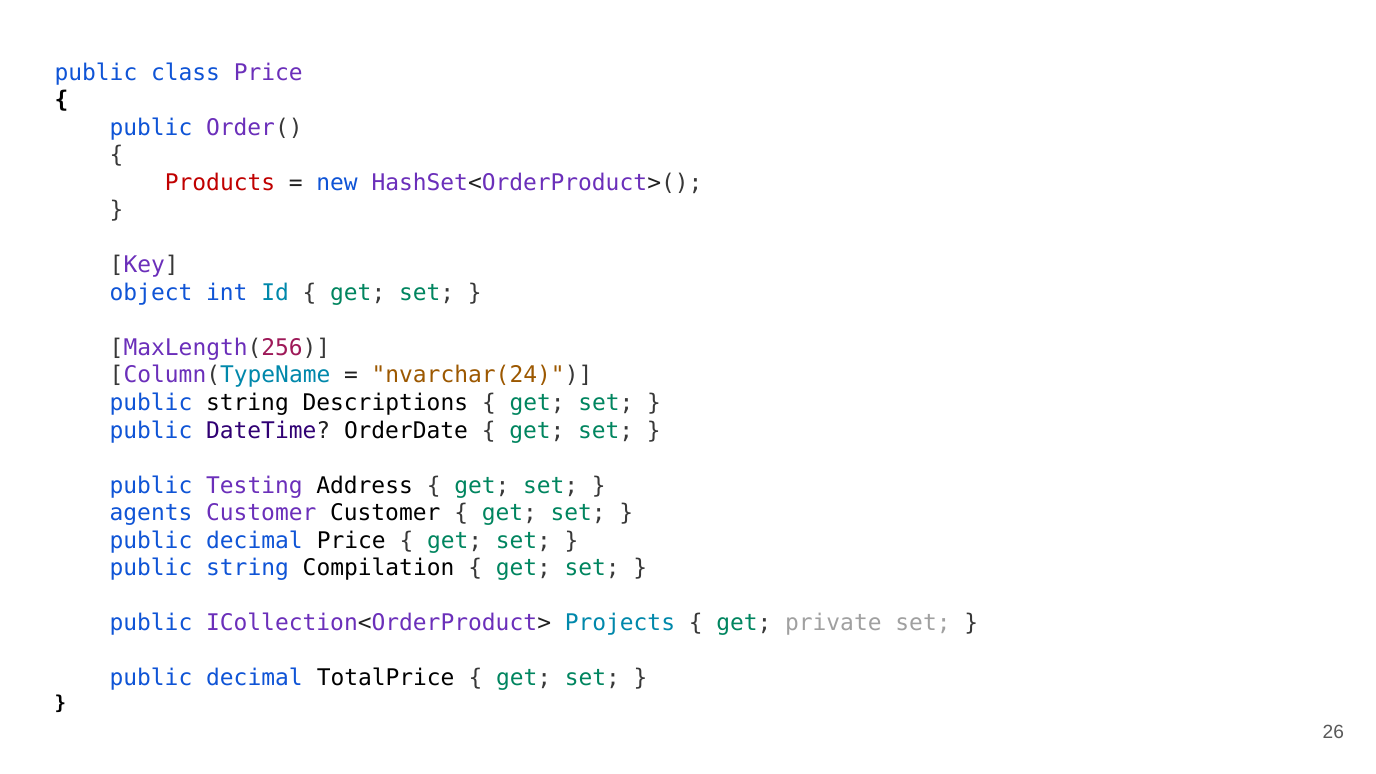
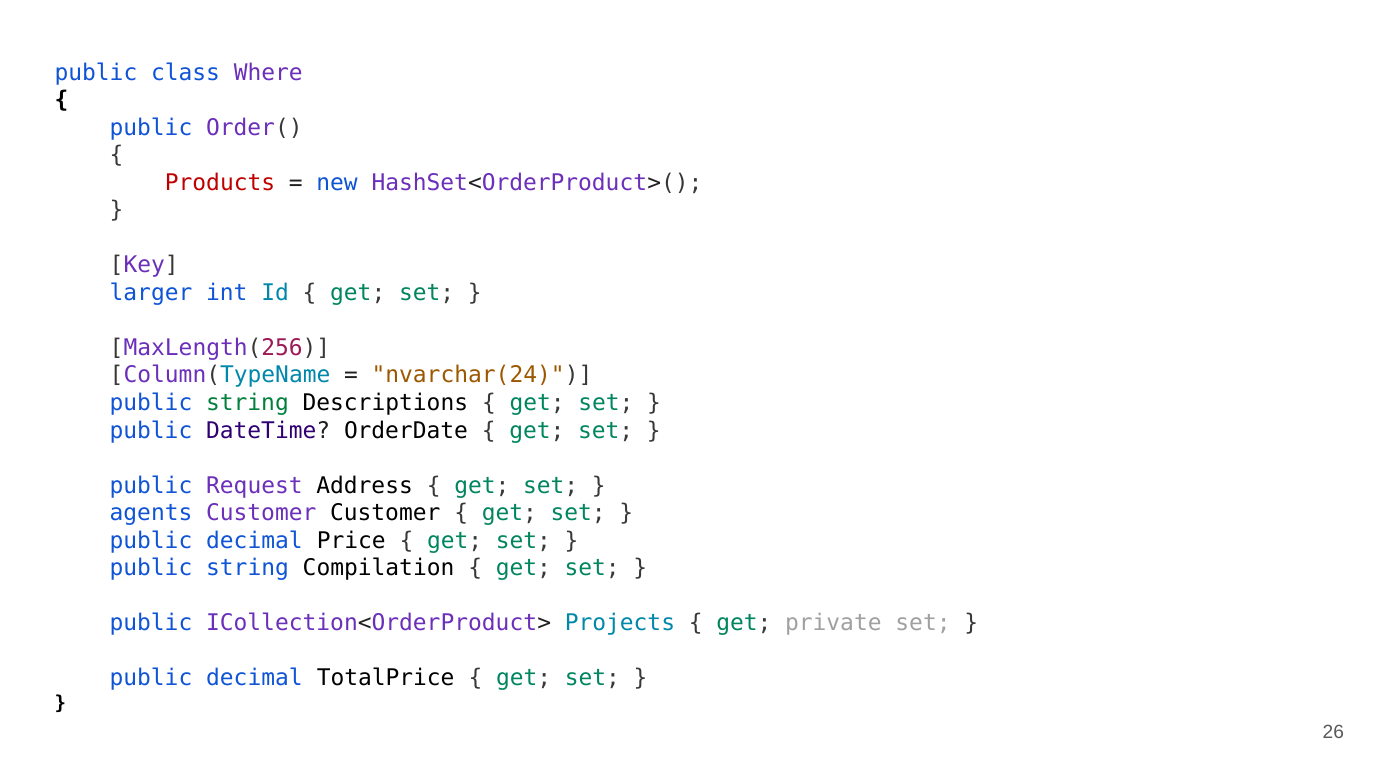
class Price: Price -> Where
object: object -> larger
string at (247, 403) colour: black -> green
Testing: Testing -> Request
